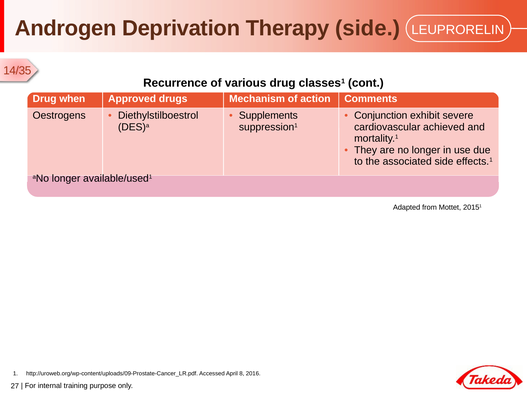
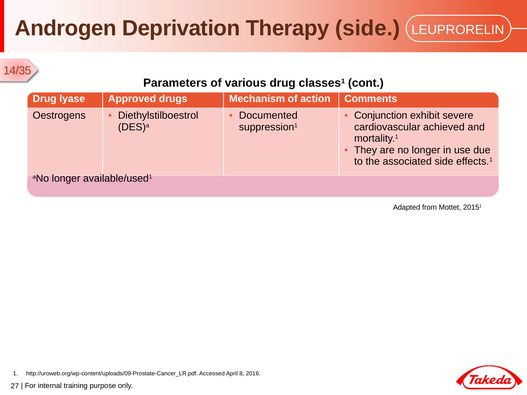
Recurrence: Recurrence -> Parameters
when: when -> lyase
Supplements: Supplements -> Documented
